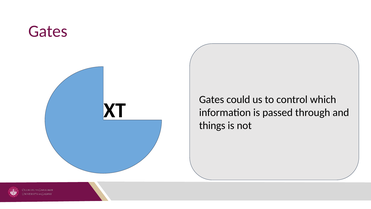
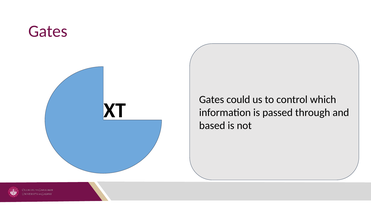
things: things -> based
